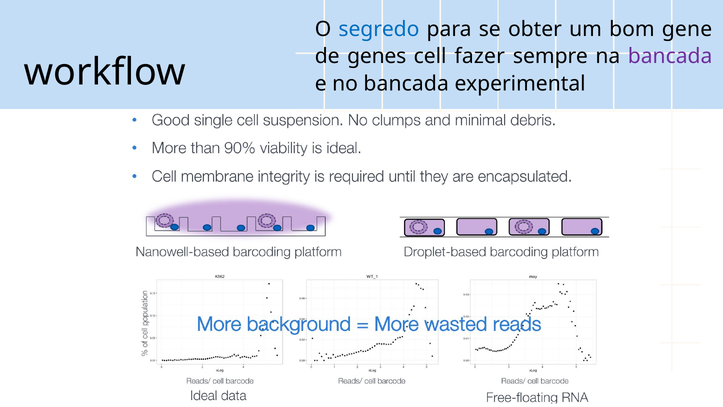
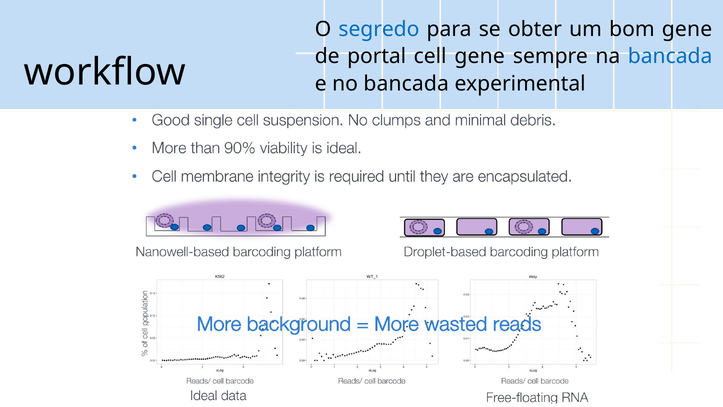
genes: genes -> portal
cell fazer: fazer -> gene
bancada at (670, 56) colour: purple -> blue
